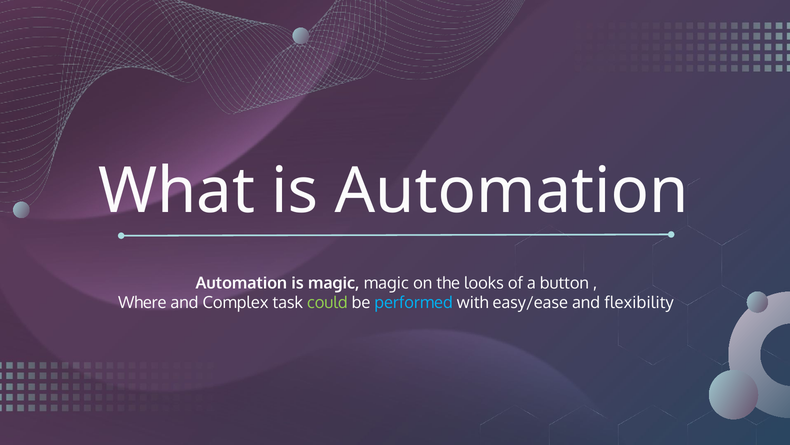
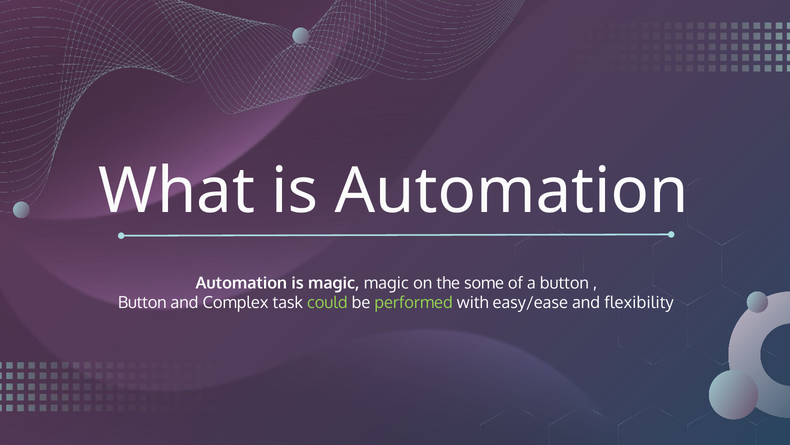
looks: looks -> some
Where at (142, 303): Where -> Button
performed colour: light blue -> light green
